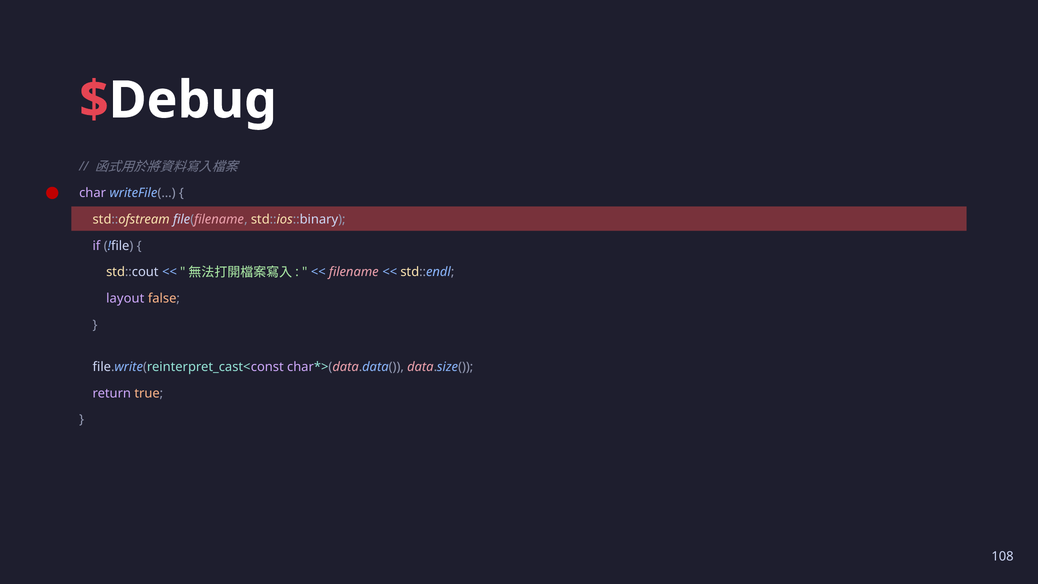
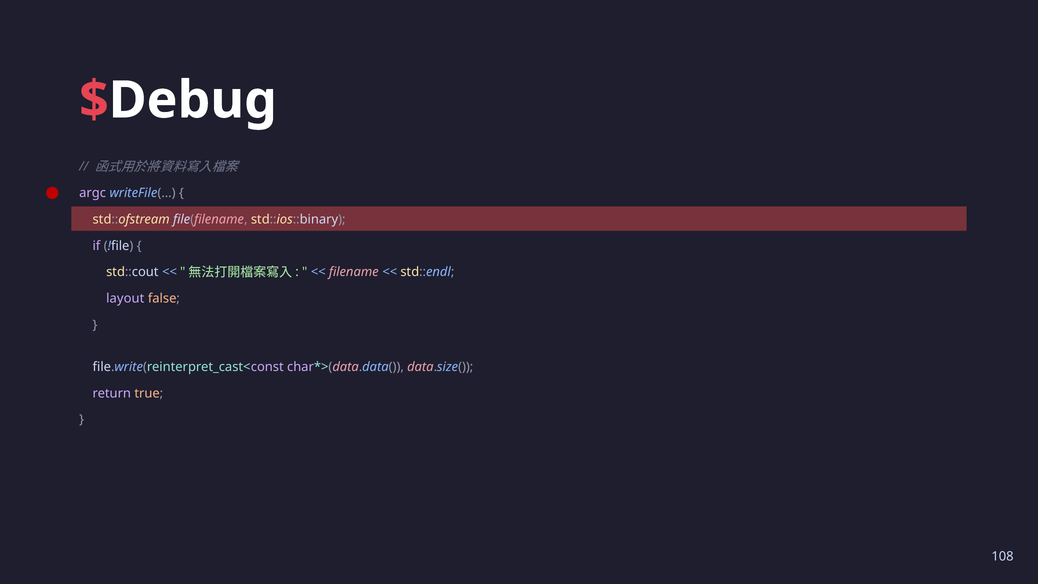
char: char -> argc
